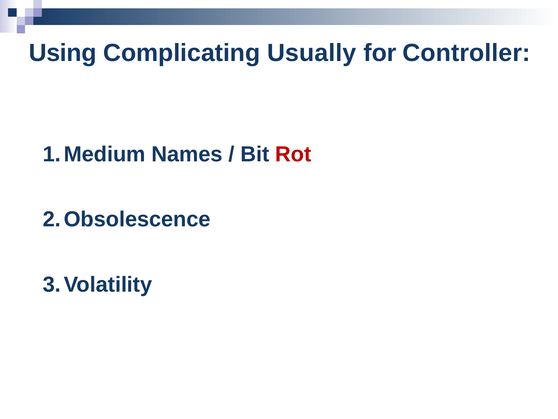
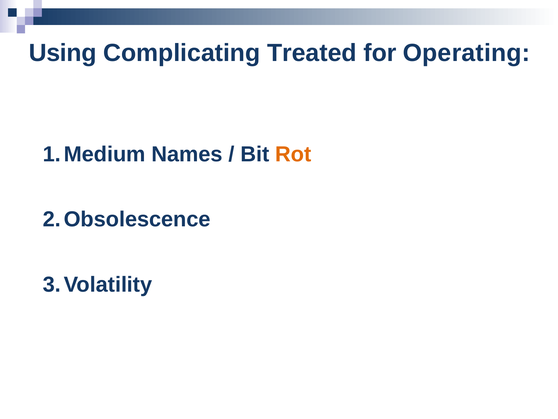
Usually: Usually -> Treated
Controller: Controller -> Operating
Rot colour: red -> orange
